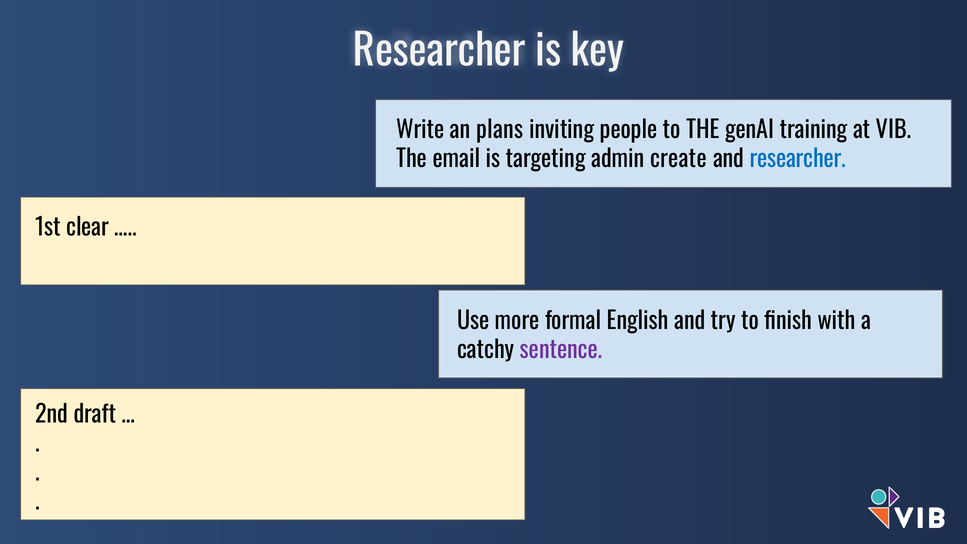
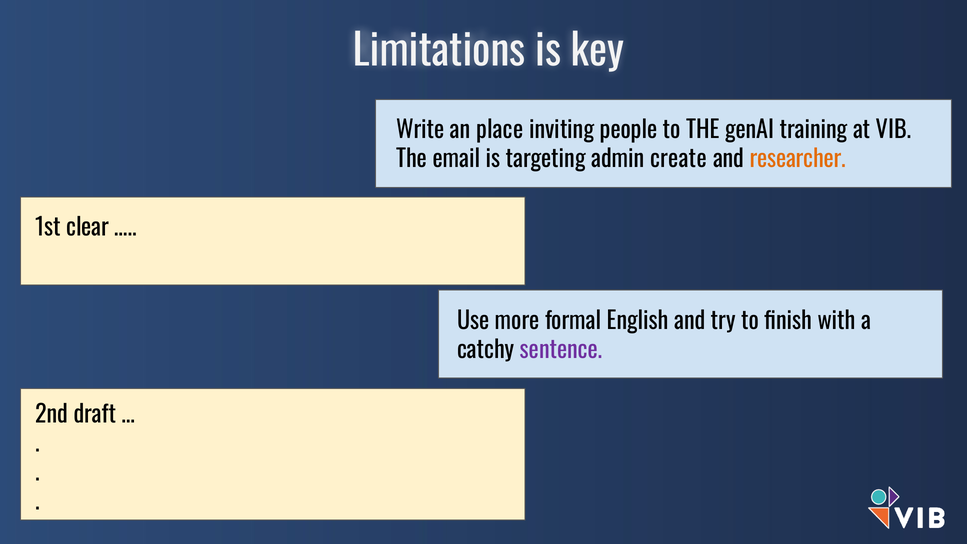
Researcher at (439, 52): Researcher -> Limitations
plans: plans -> place
researcher at (798, 159) colour: blue -> orange
